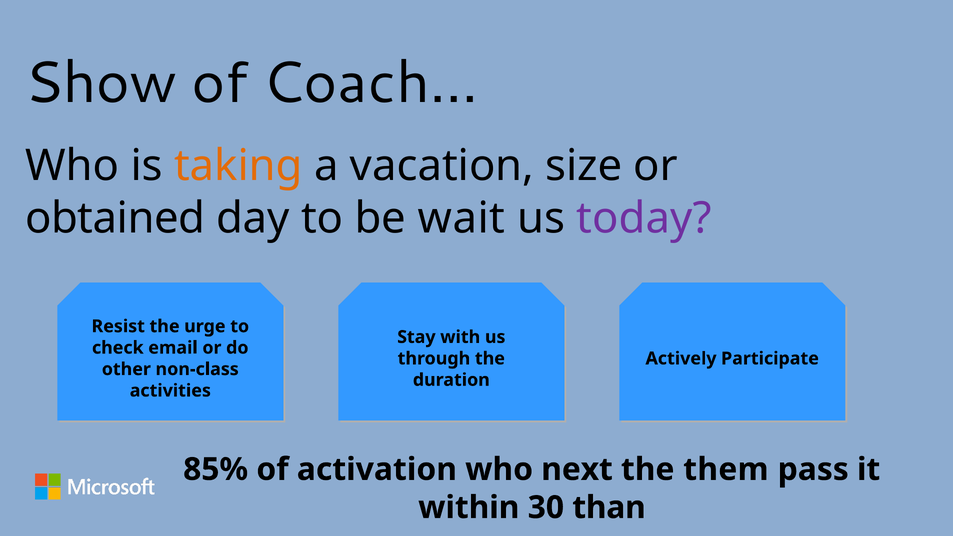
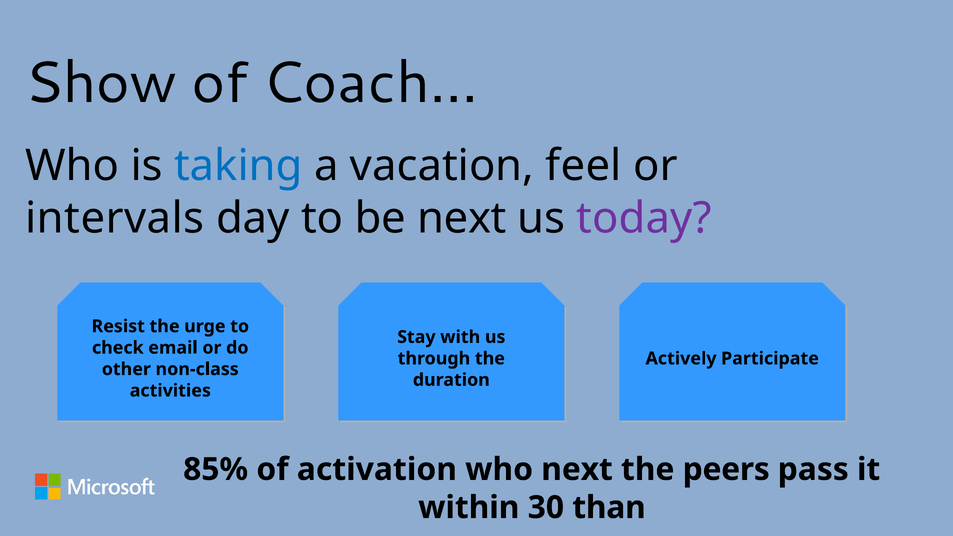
taking colour: orange -> blue
size: size -> feel
obtained: obtained -> intervals
be wait: wait -> next
them: them -> peers
